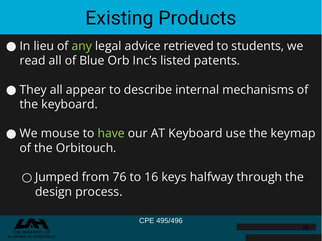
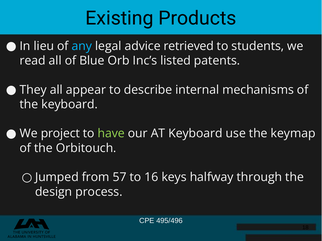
any colour: light green -> light blue
mouse: mouse -> project
76: 76 -> 57
